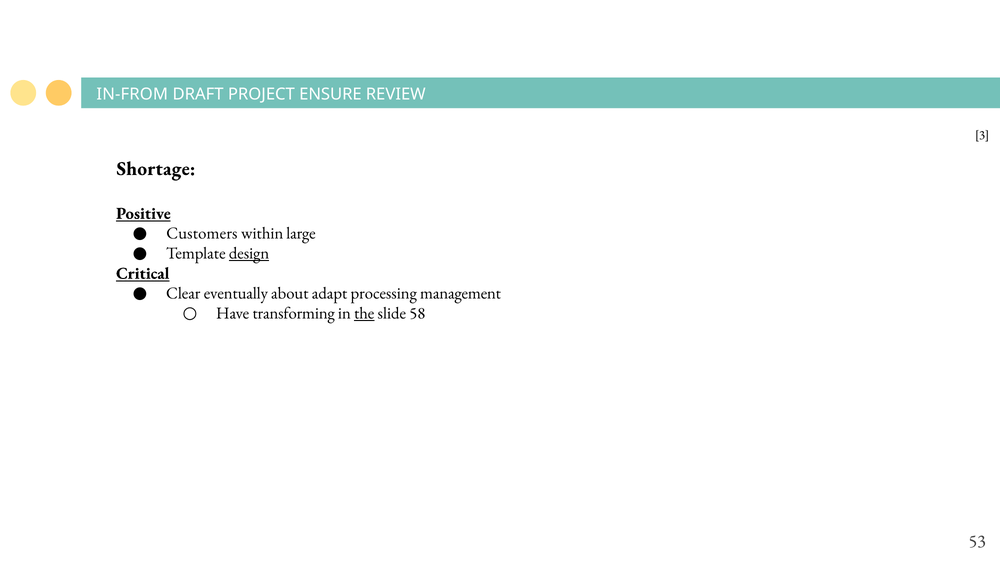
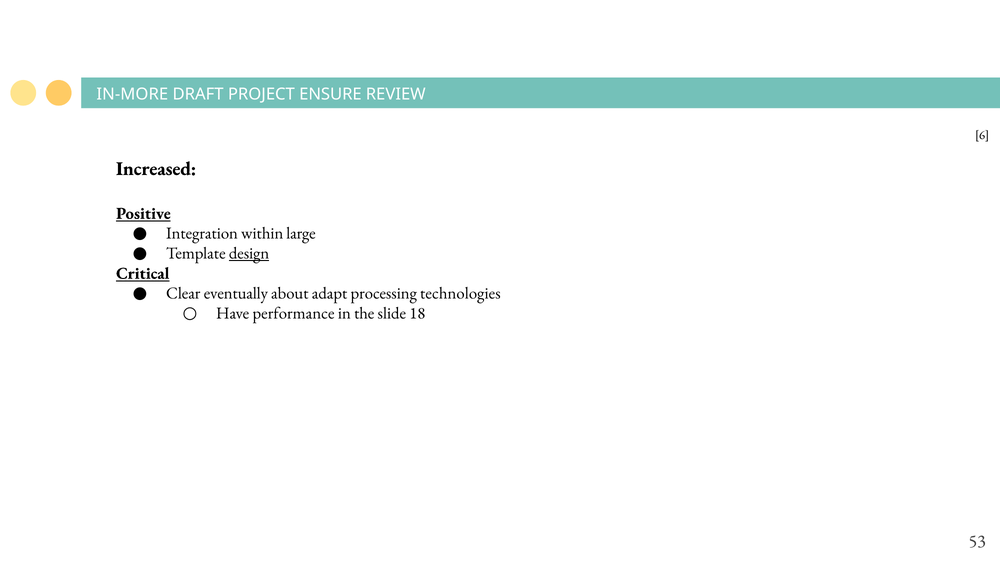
IN-FROM: IN-FROM -> IN-MORE
3: 3 -> 6
Shortage: Shortage -> Increased
Customers: Customers -> Integration
management: management -> technologies
transforming: transforming -> performance
the underline: present -> none
58: 58 -> 18
